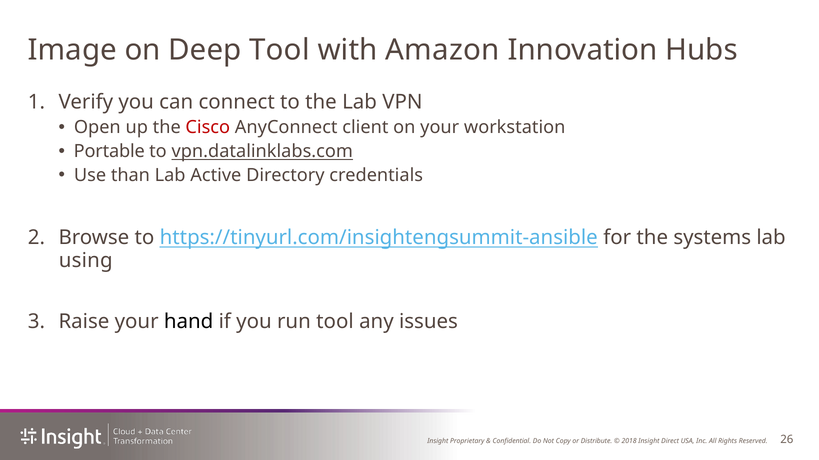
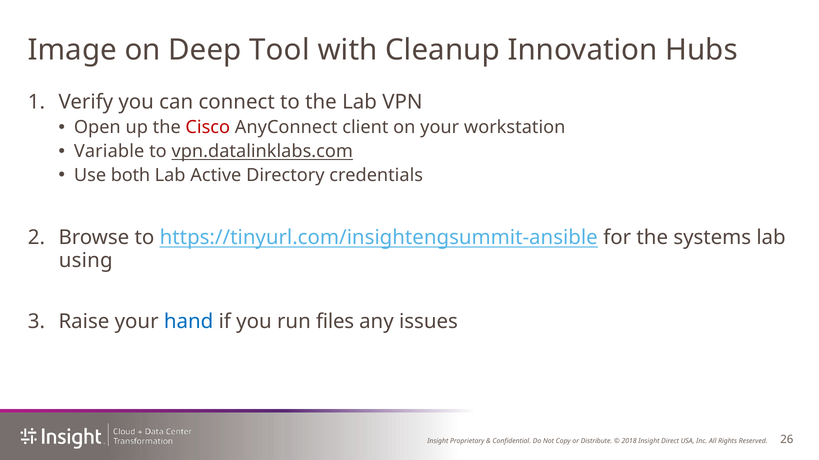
Amazon: Amazon -> Cleanup
Portable: Portable -> Variable
than: than -> both
hand colour: black -> blue
run tool: tool -> files
